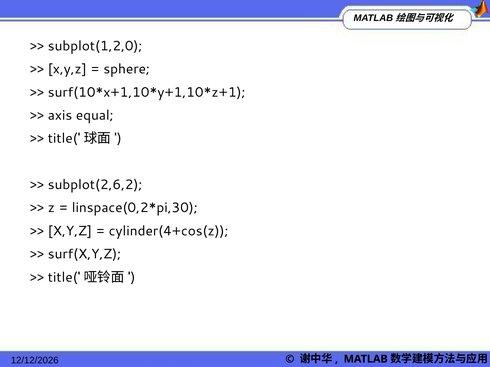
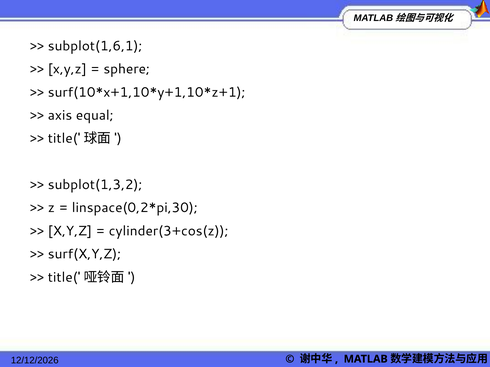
subplot(1,2,0: subplot(1,2,0 -> subplot(1,6,1
subplot(2,6,2: subplot(2,6,2 -> subplot(1,3,2
cylinder(4+cos(z: cylinder(4+cos(z -> cylinder(3+cos(z
